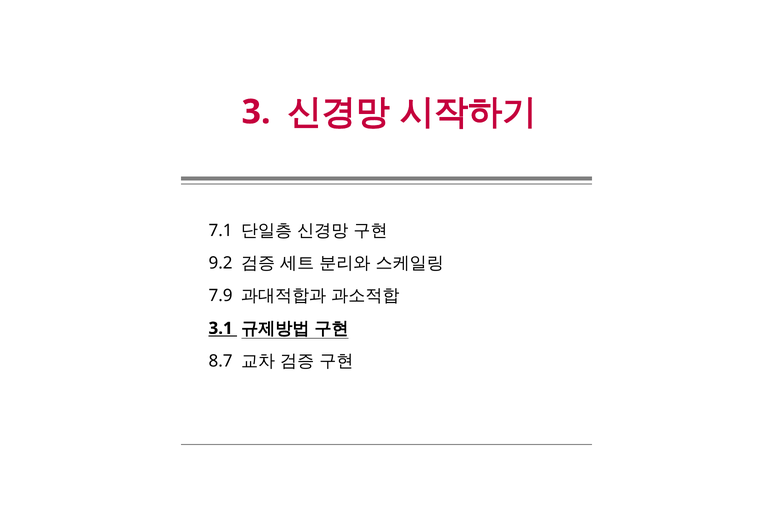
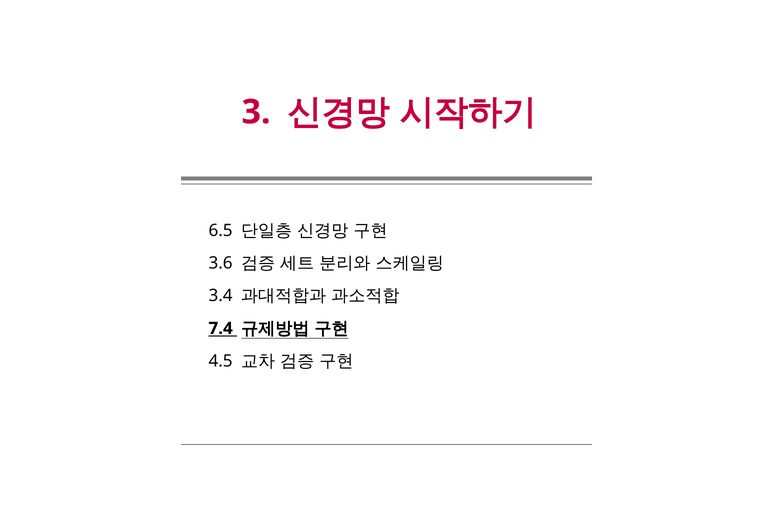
7.1: 7.1 -> 6.5
9.2: 9.2 -> 3.6
7.9: 7.9 -> 3.4
3.1: 3.1 -> 7.4
8.7: 8.7 -> 4.5
